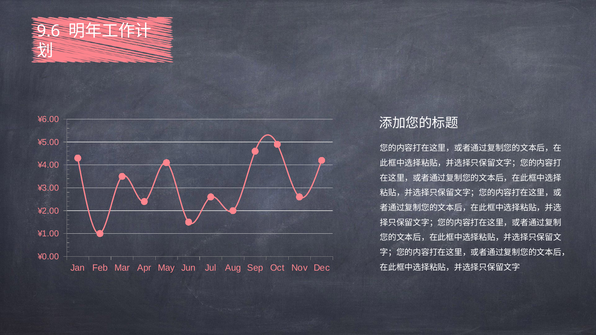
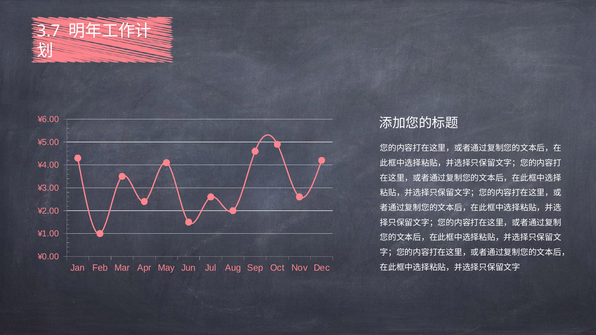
9.6: 9.6 -> 3.7
